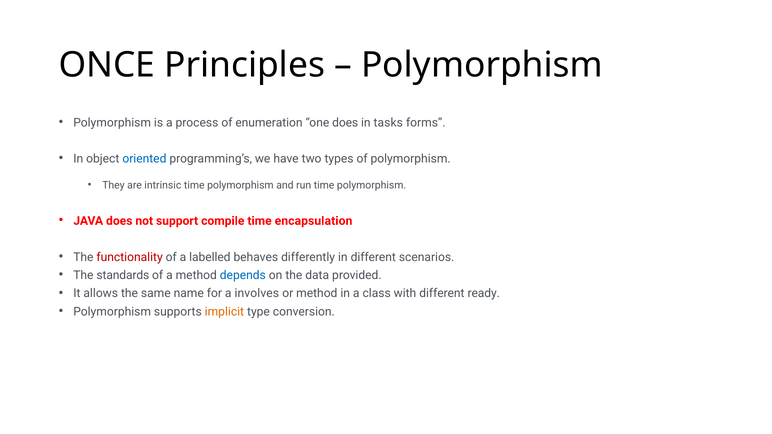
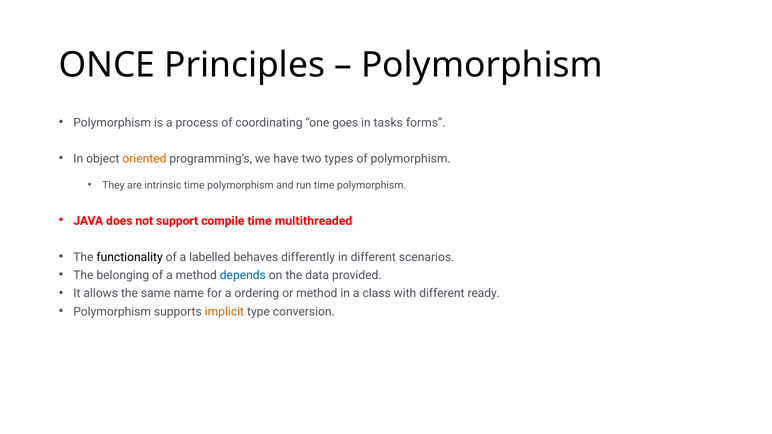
enumeration: enumeration -> coordinating
one does: does -> goes
oriented colour: blue -> orange
encapsulation: encapsulation -> multithreaded
functionality colour: red -> black
standards: standards -> belonging
involves: involves -> ordering
